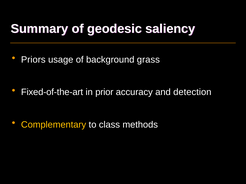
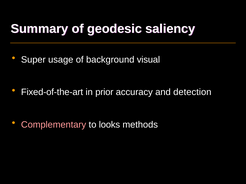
Priors: Priors -> Super
grass: grass -> visual
Complementary colour: yellow -> pink
class: class -> looks
